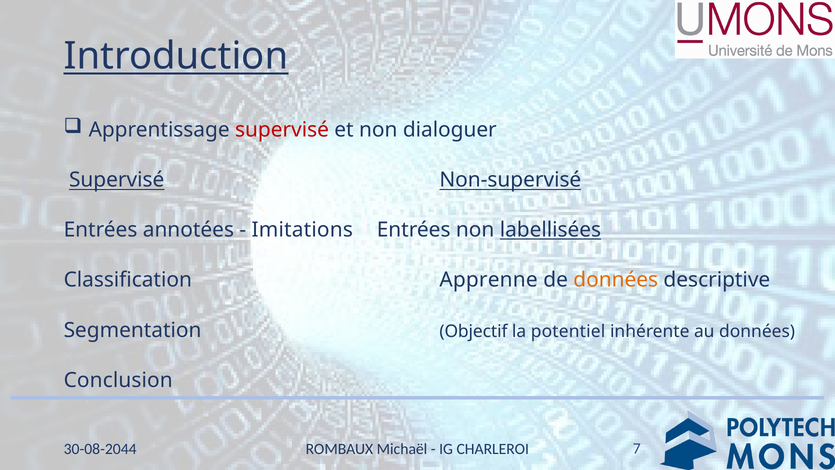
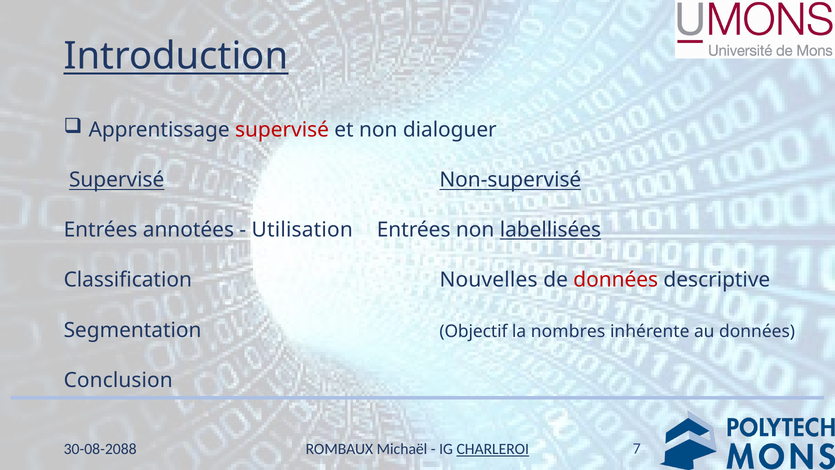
Imitations: Imitations -> Utilisation
Apprenne: Apprenne -> Nouvelles
données at (616, 280) colour: orange -> red
potentiel: potentiel -> nombres
30-08-2044: 30-08-2044 -> 30-08-2088
CHARLEROI underline: none -> present
